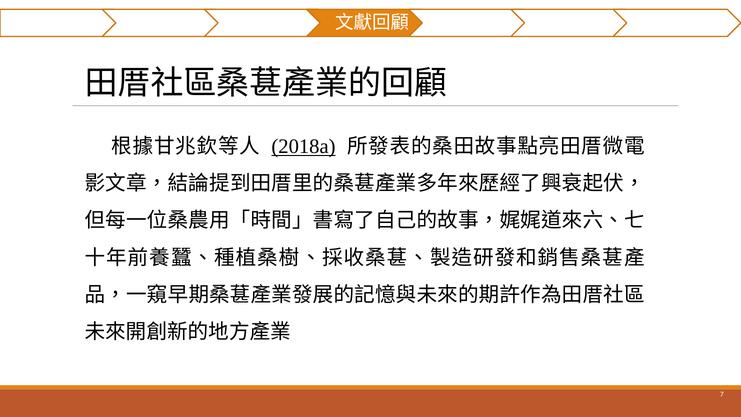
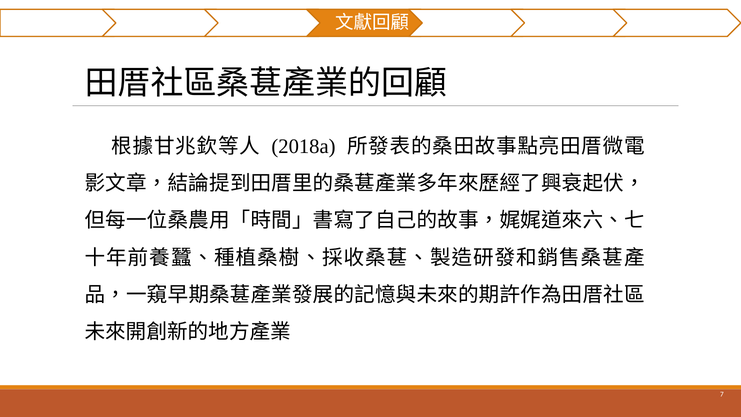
2018a underline: present -> none
